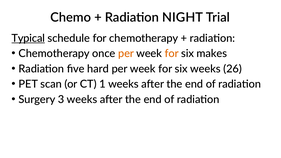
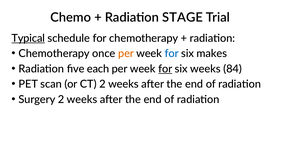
NIGHT: NIGHT -> STAGE
for at (172, 54) colour: orange -> blue
hard: hard -> each
for at (165, 69) underline: none -> present
26: 26 -> 84
CT 1: 1 -> 2
Surgery 3: 3 -> 2
